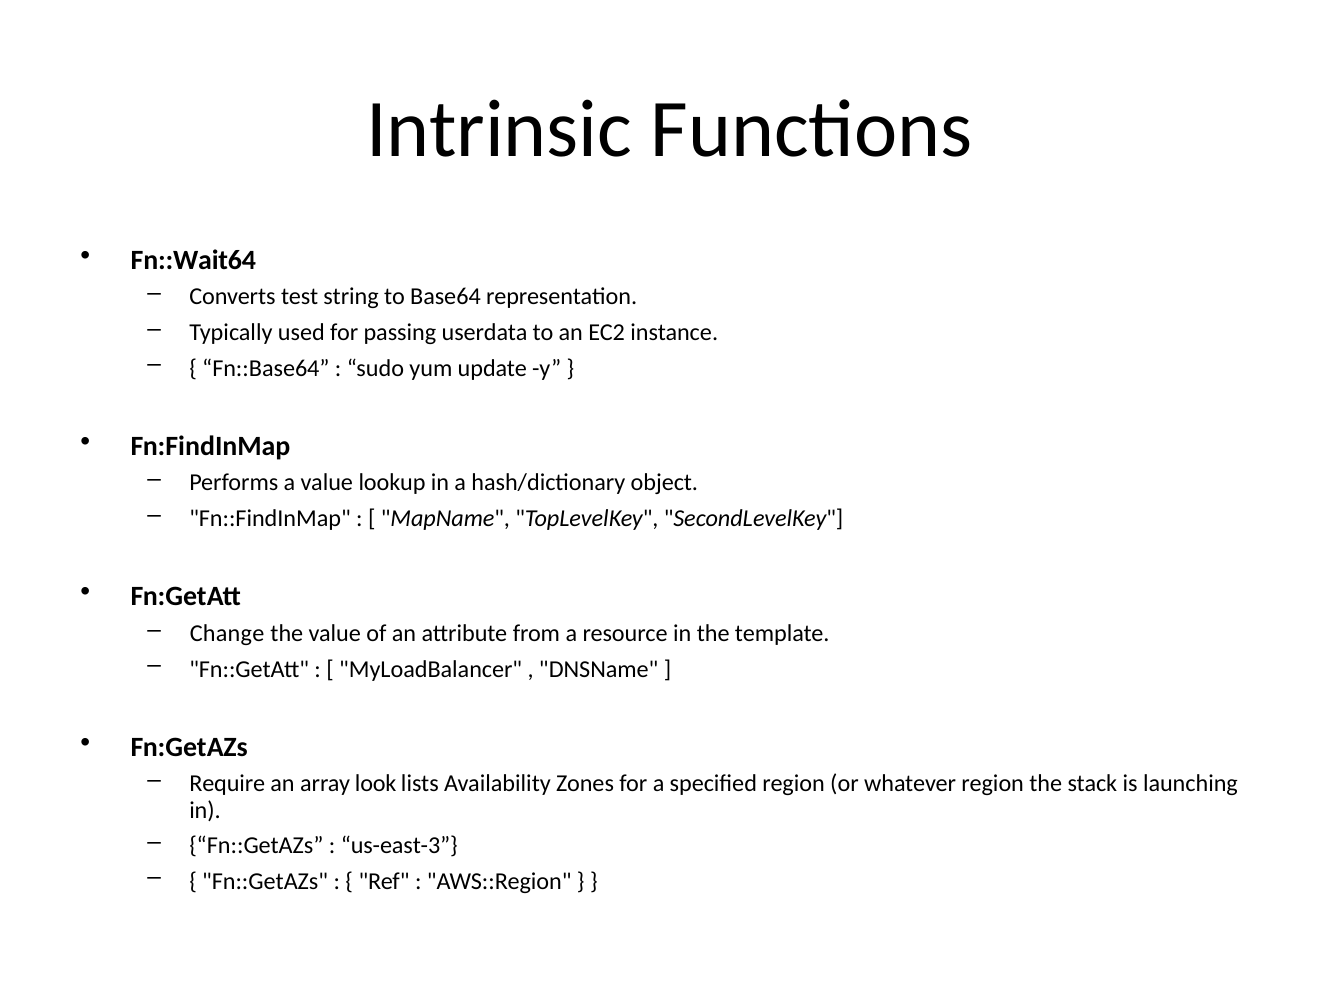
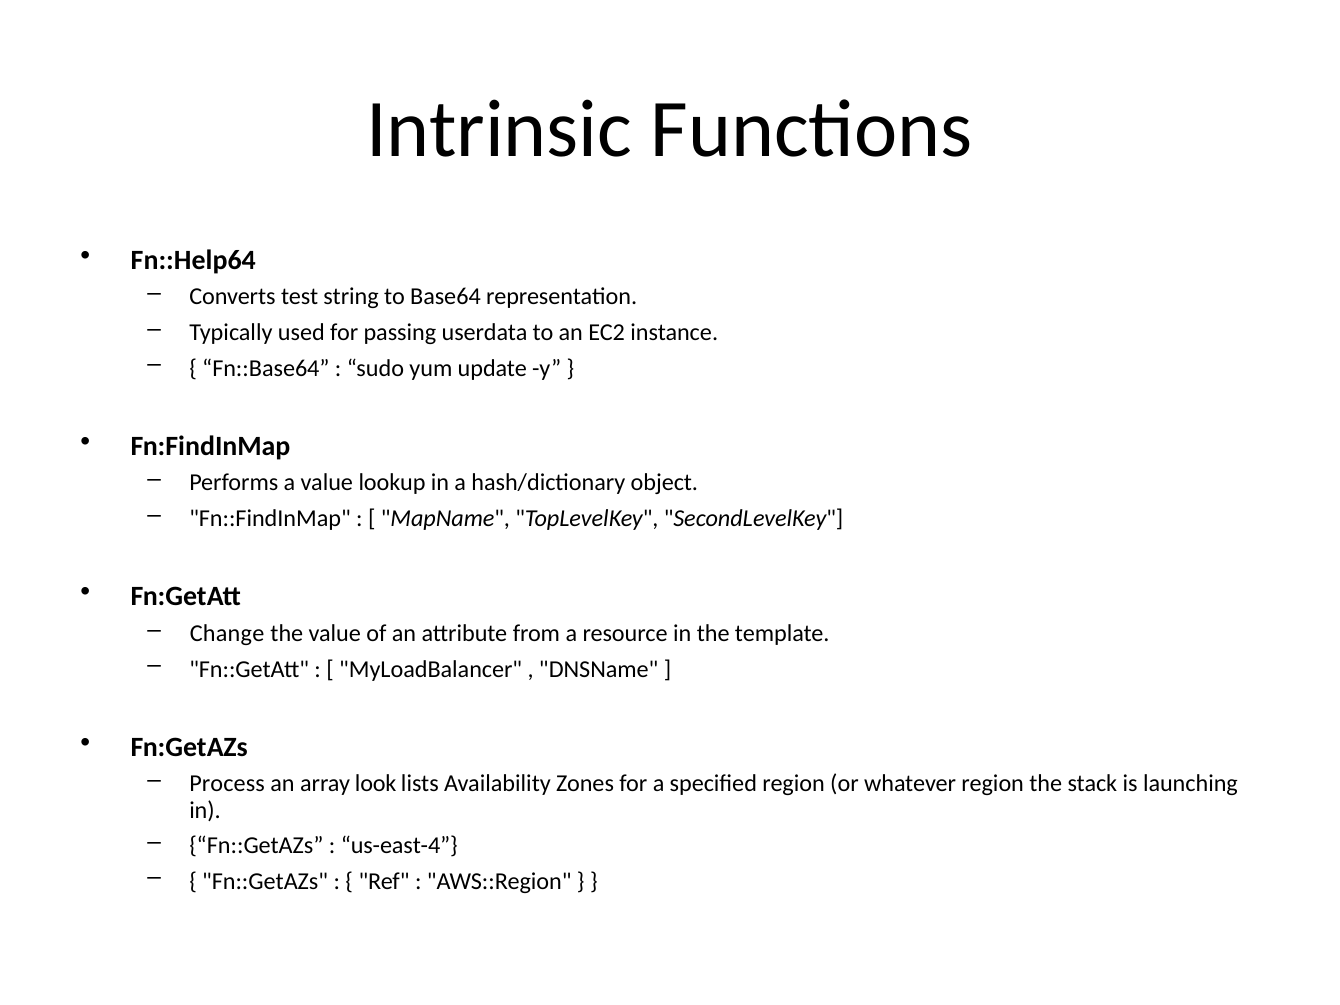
Fn::Wait64: Fn::Wait64 -> Fn::Help64
Require: Require -> Process
us-east-3: us-east-3 -> us-east-4
